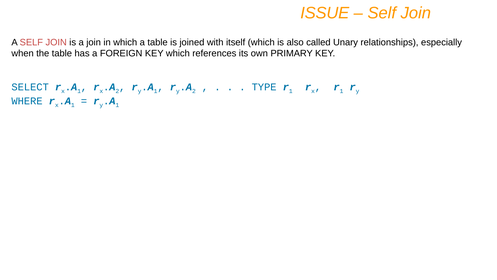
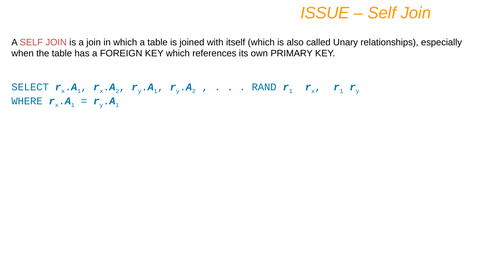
TYPE: TYPE -> RAND
